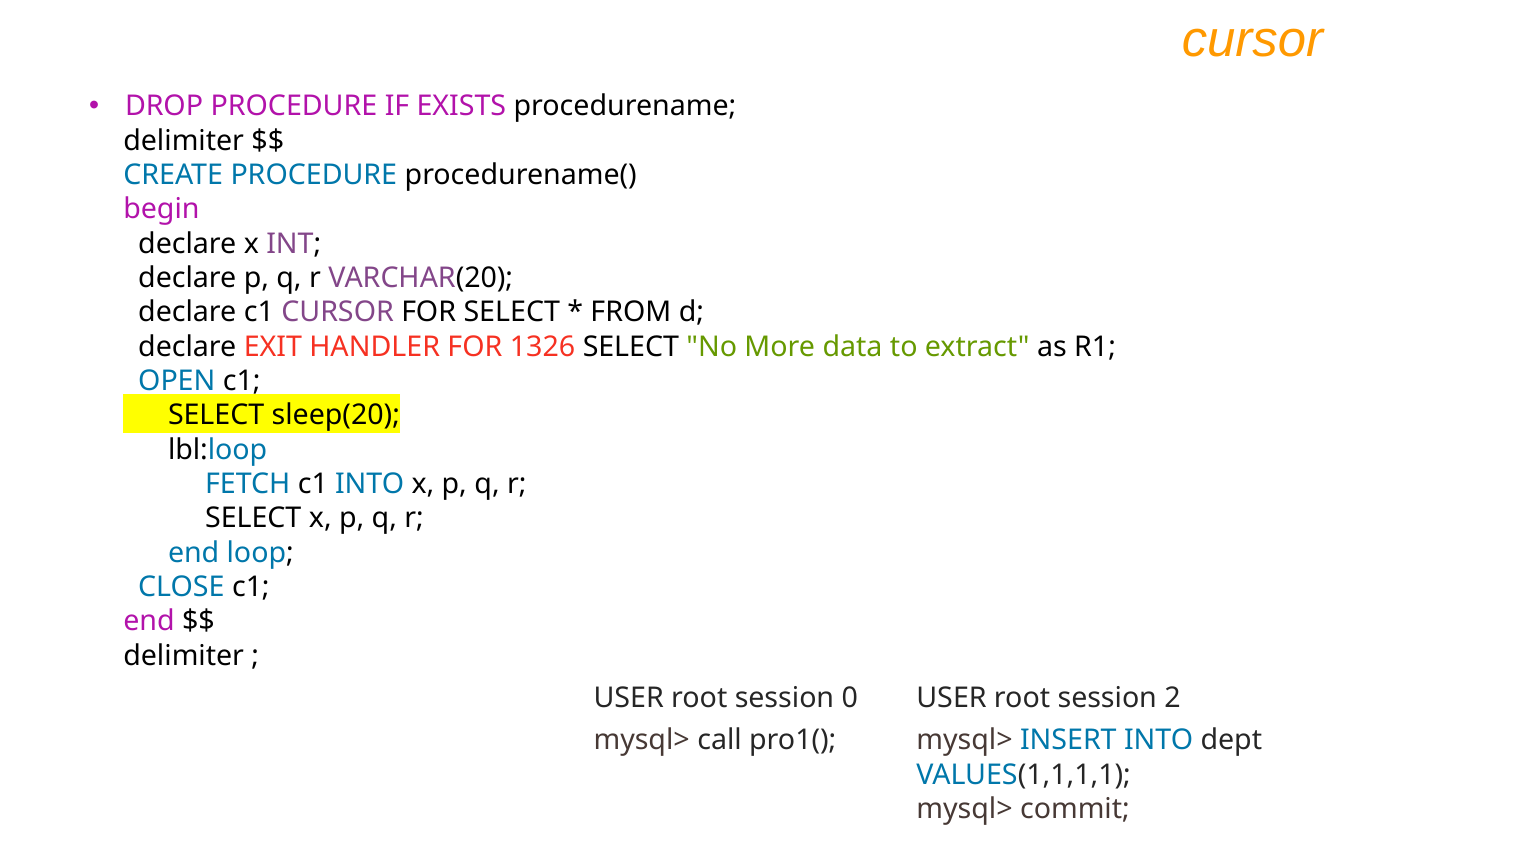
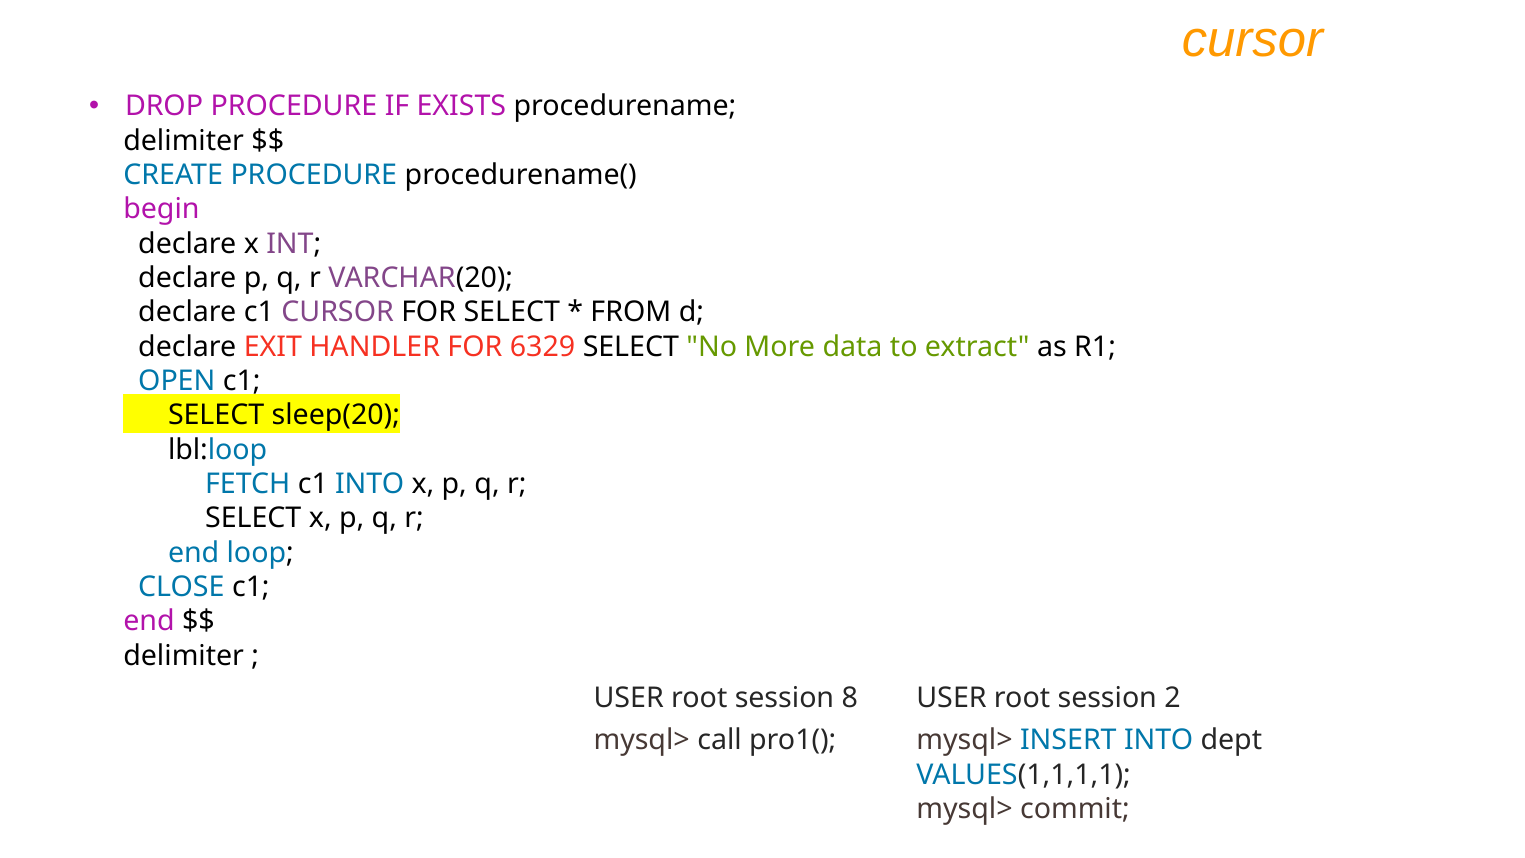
1326: 1326 -> 6329
0: 0 -> 8
